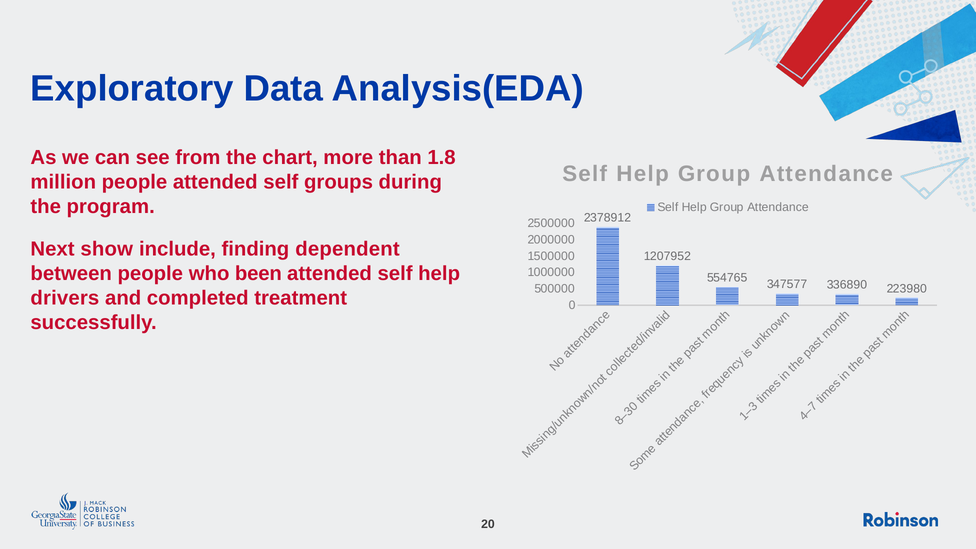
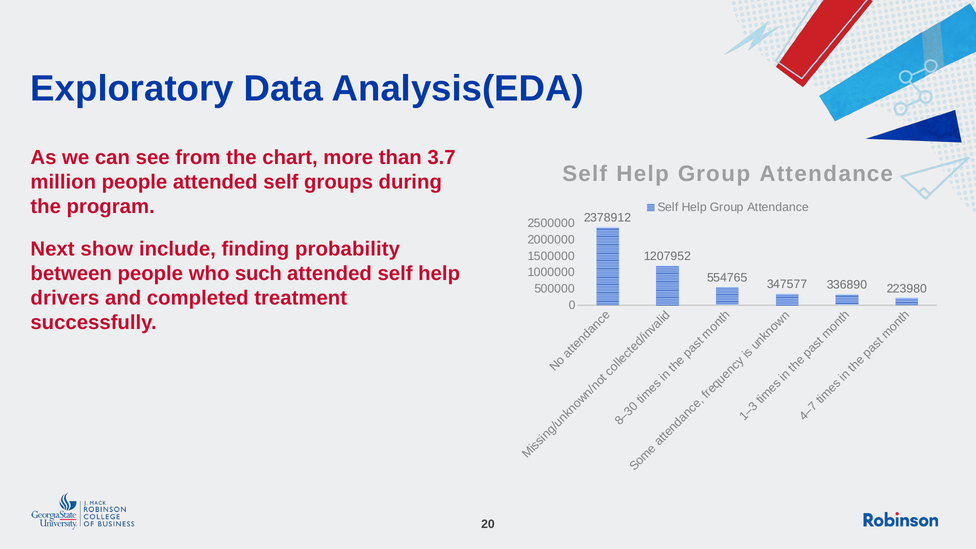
1.8: 1.8 -> 3.7
dependent: dependent -> probability
been: been -> such
